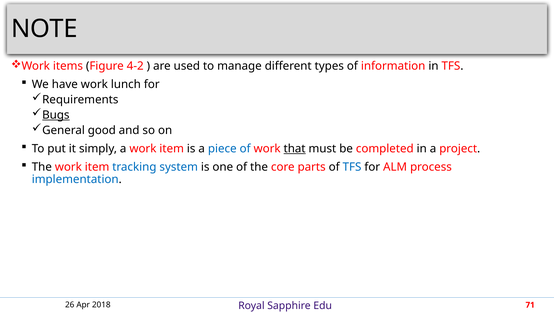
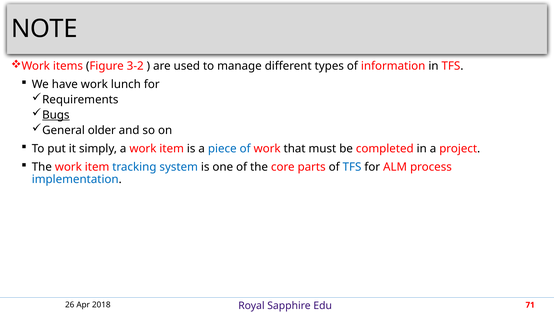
4-2: 4-2 -> 3-2
good: good -> older
that underline: present -> none
